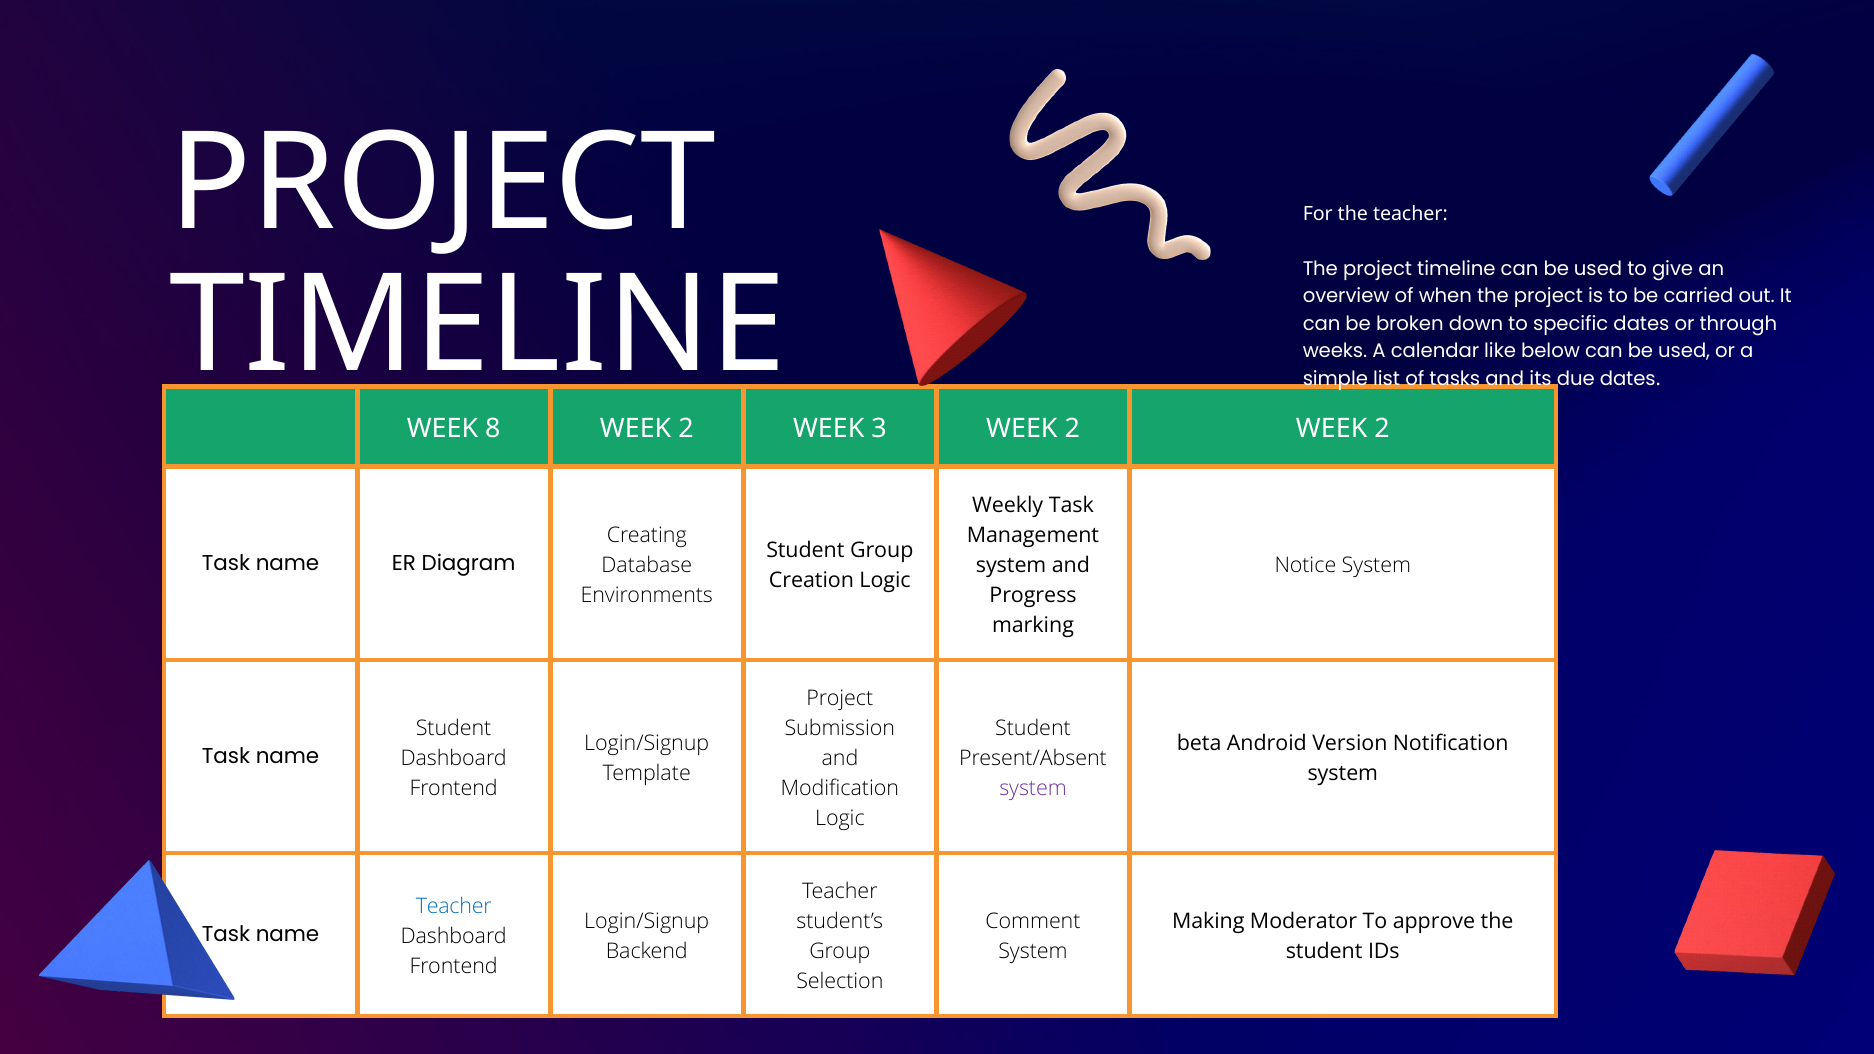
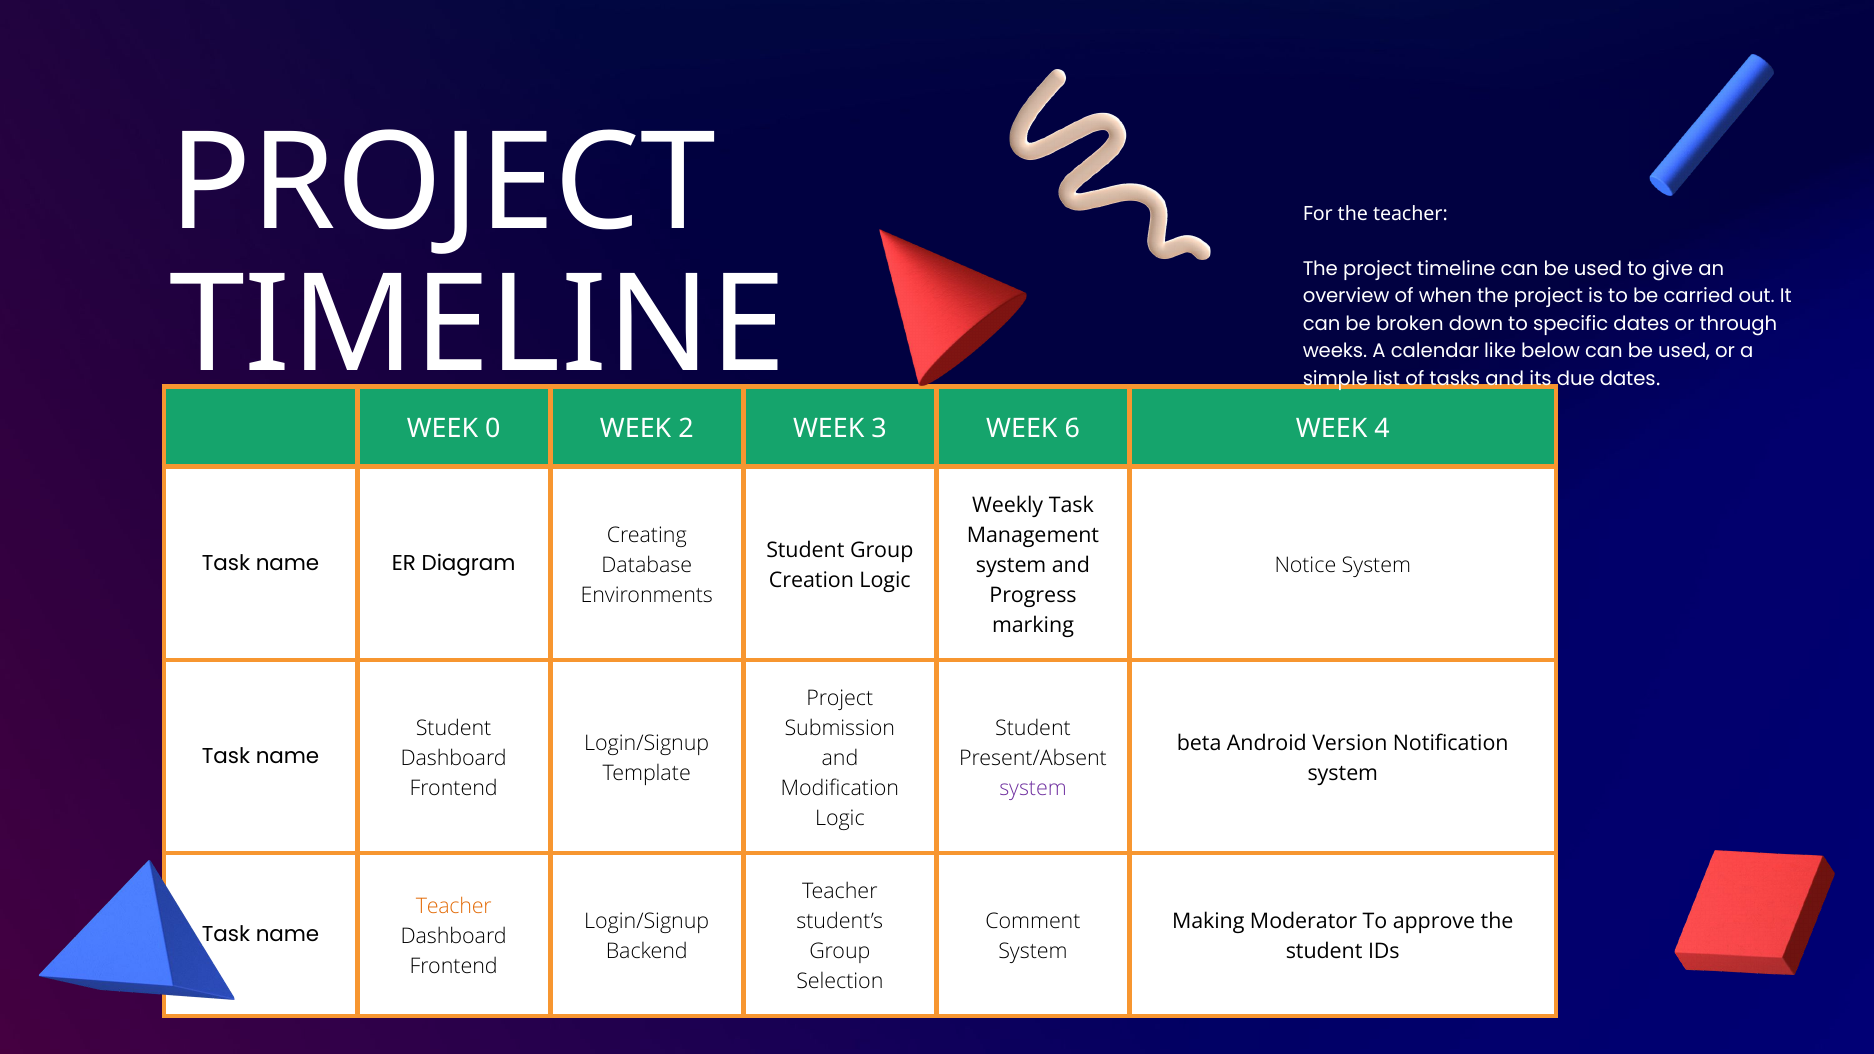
8: 8 -> 0
3 WEEK 2: 2 -> 6
2 at (1382, 429): 2 -> 4
Teacher at (454, 906) colour: blue -> orange
